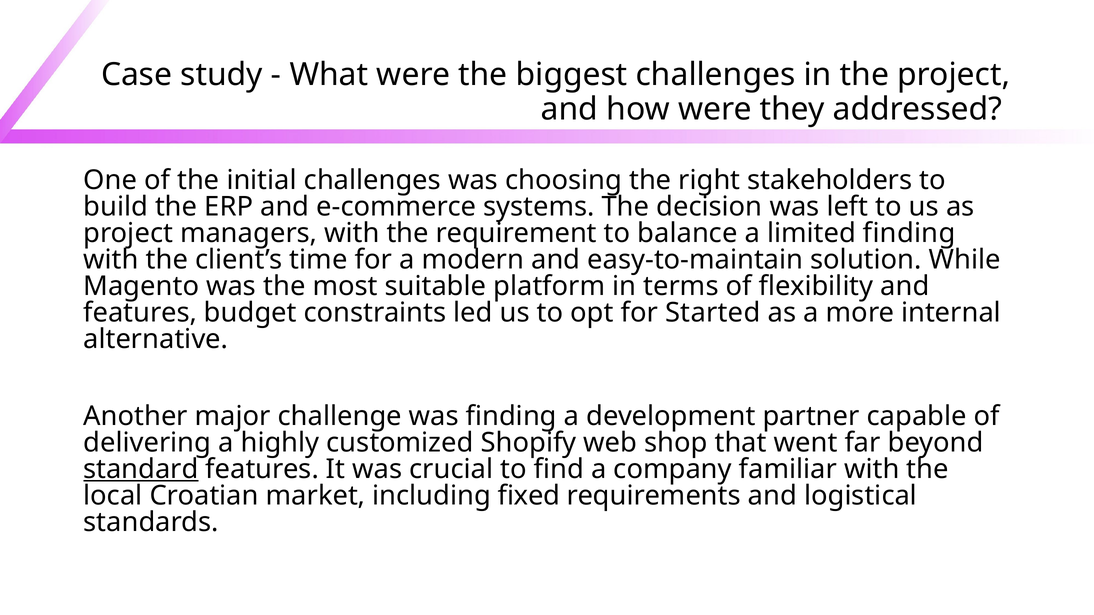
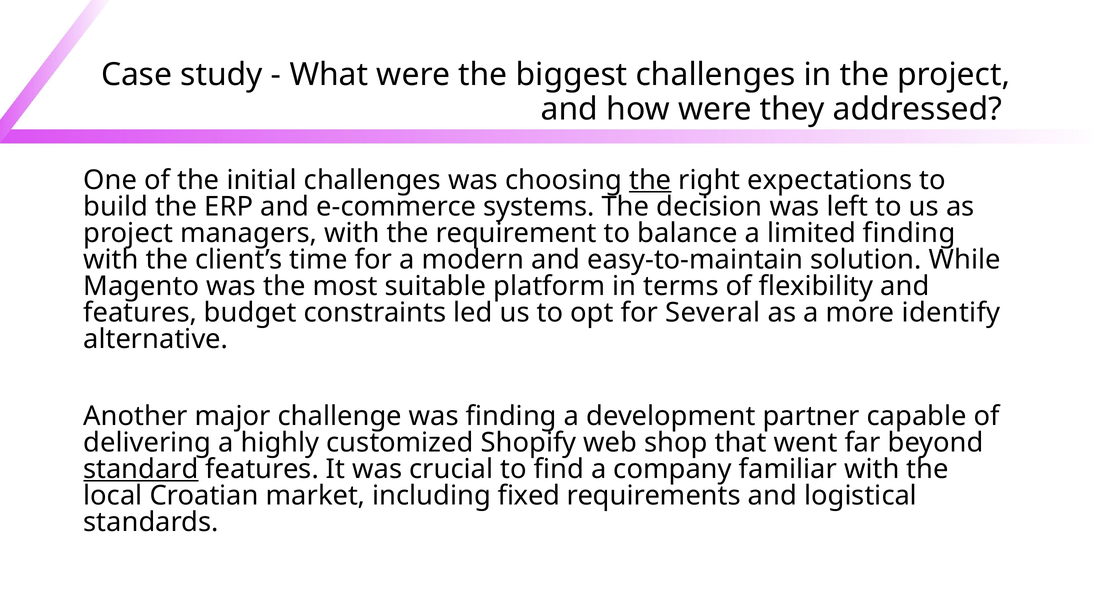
the at (650, 180) underline: none -> present
stakeholders: stakeholders -> expectations
Started: Started -> Several
internal: internal -> identify
